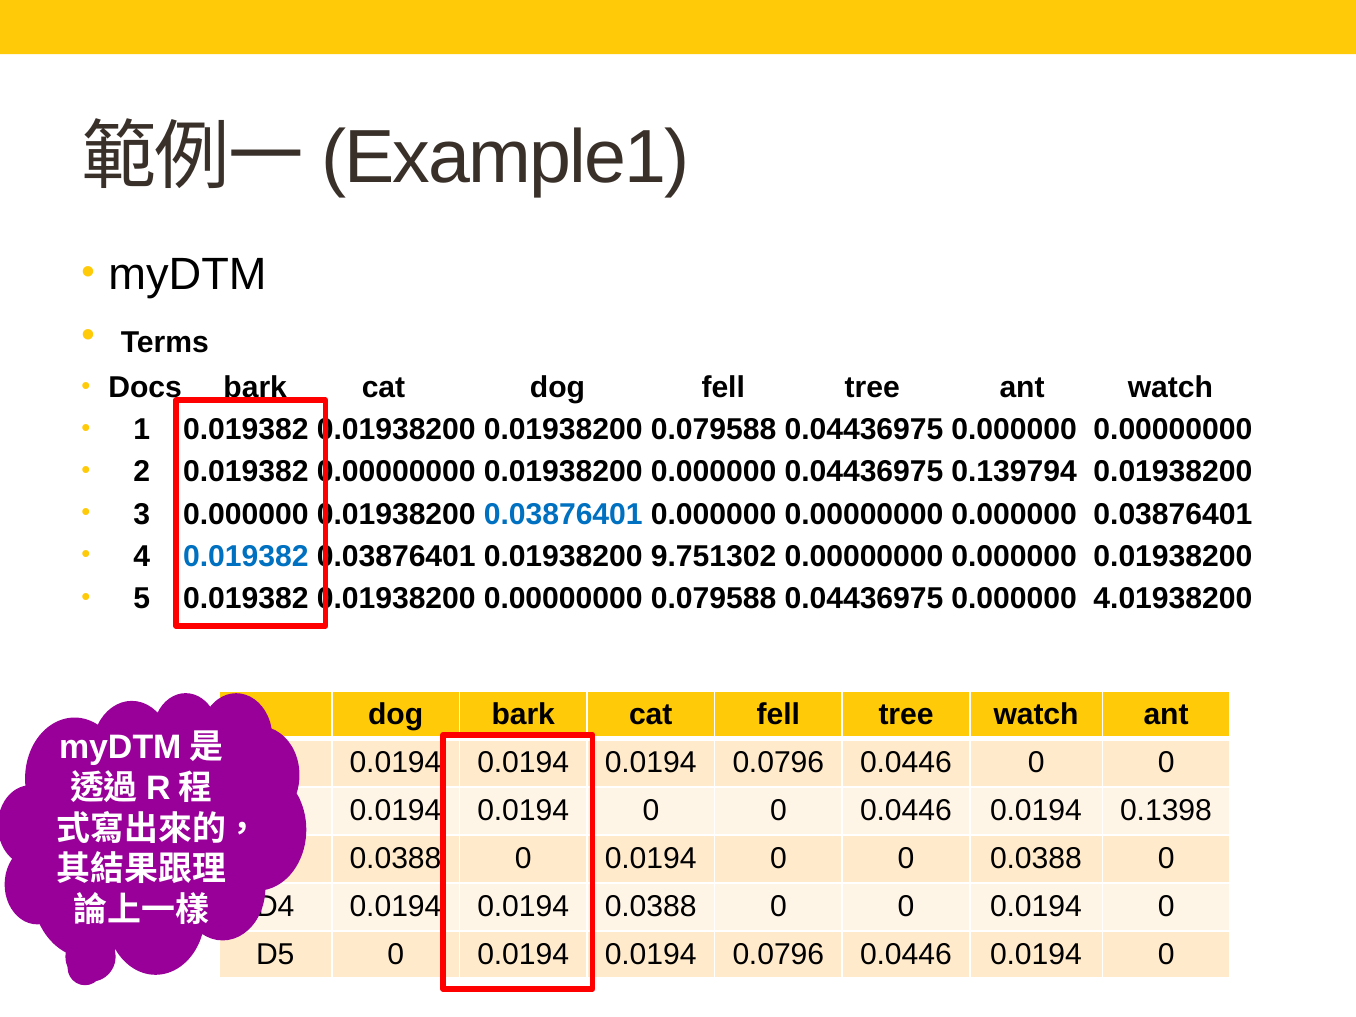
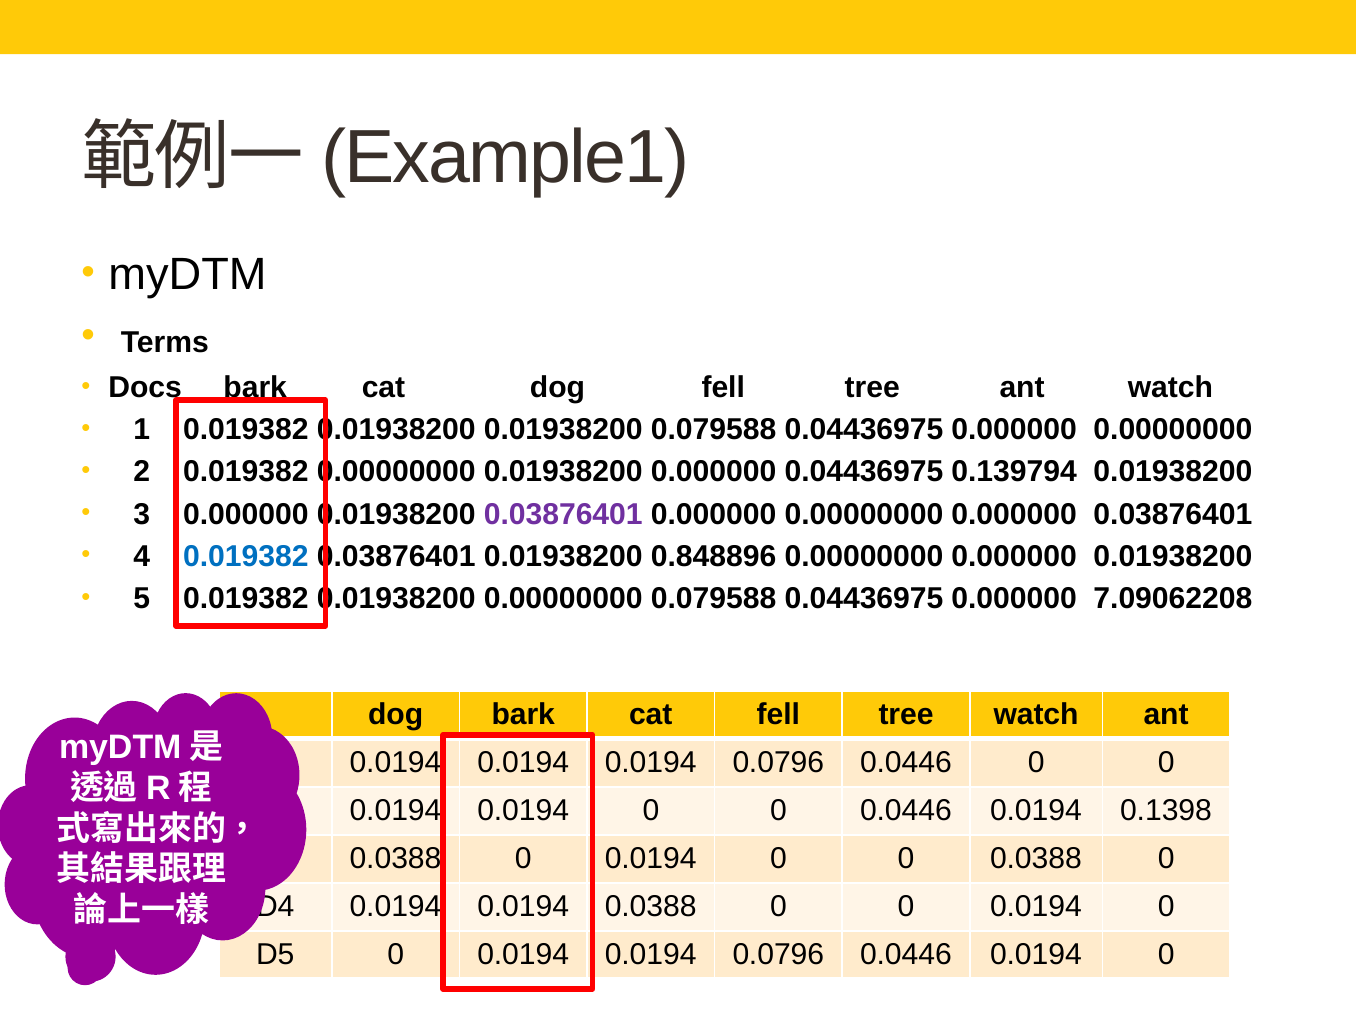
0.03876401 at (563, 514) colour: blue -> purple
9.751302: 9.751302 -> 0.848896
4.01938200: 4.01938200 -> 7.09062208
